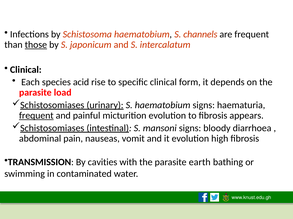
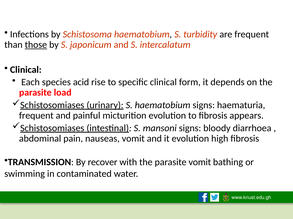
channels: channels -> turbidity
frequent at (36, 116) underline: present -> none
cavities: cavities -> recover
parasite earth: earth -> vomit
